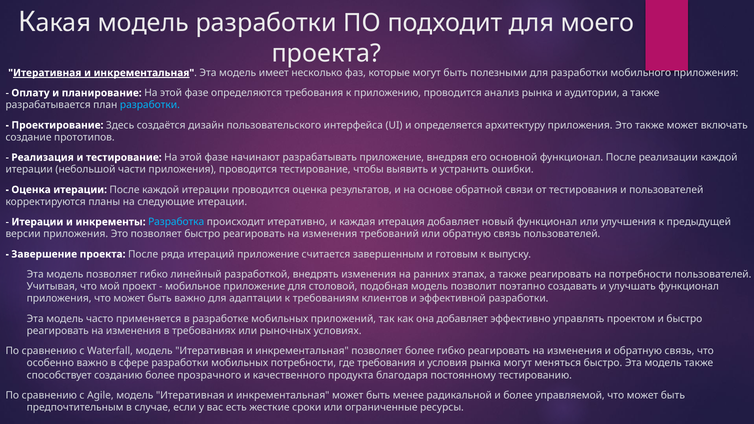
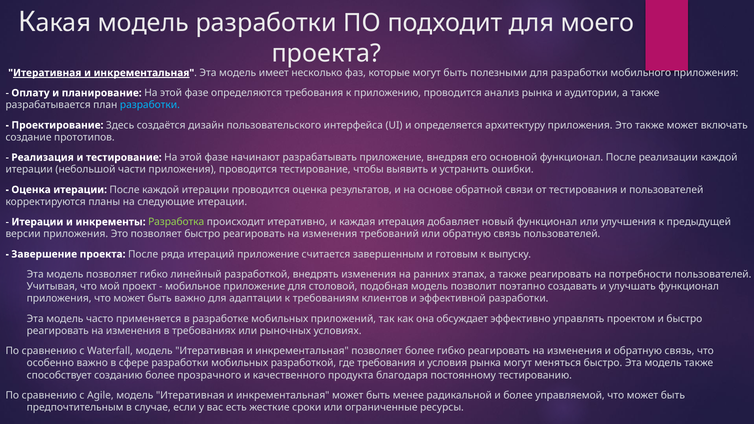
Разработка colour: light blue -> light green
она добавляет: добавляет -> обсуждает
мобильных потребности: потребности -> разработкой
